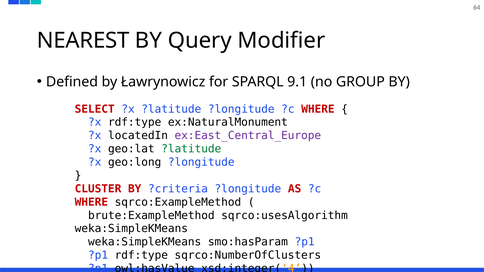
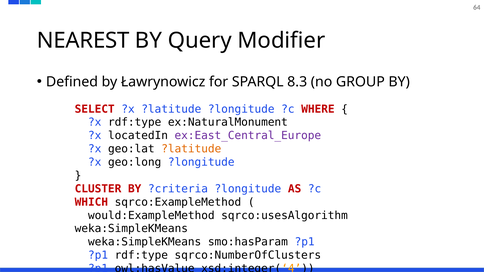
9.1: 9.1 -> 8.3
?latitude at (191, 149) colour: green -> orange
WHERE at (91, 202): WHERE -> WHICH
brute:ExampleMethod: brute:ExampleMethod -> would:ExampleMethod
